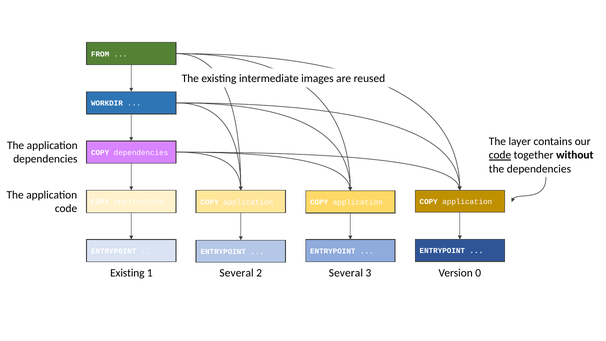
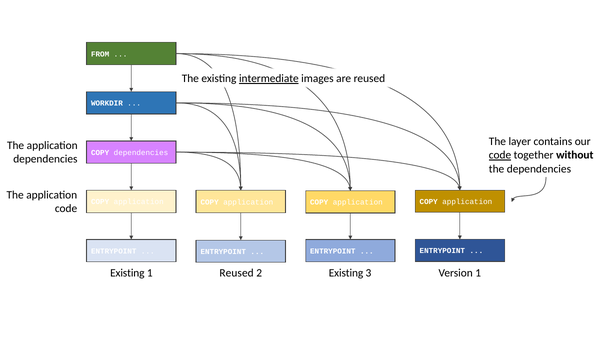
intermediate underline: none -> present
1 Several: Several -> Reused
2 Several: Several -> Existing
Version 0: 0 -> 1
